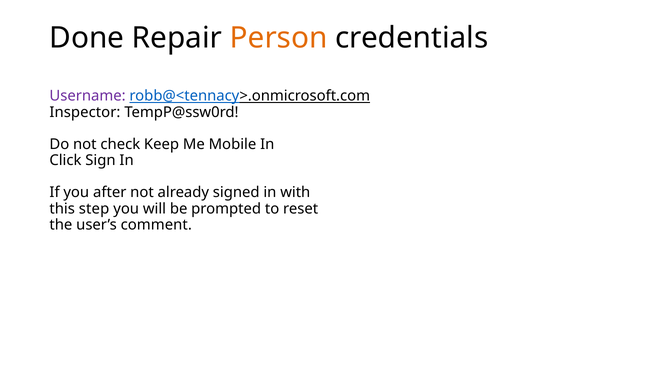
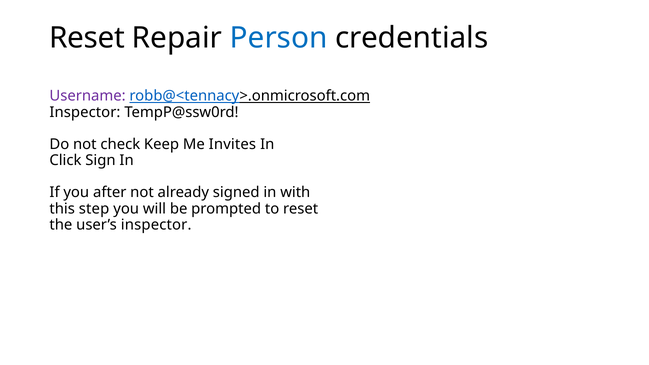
Done at (87, 38): Done -> Reset
Person colour: orange -> blue
Mobile: Mobile -> Invites
user’s comment: comment -> inspector
